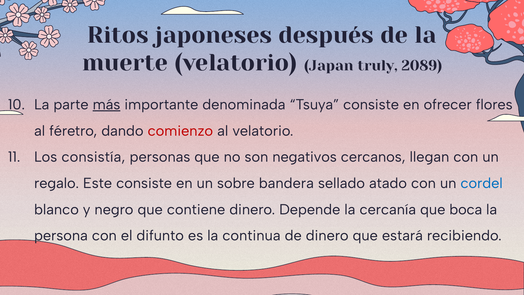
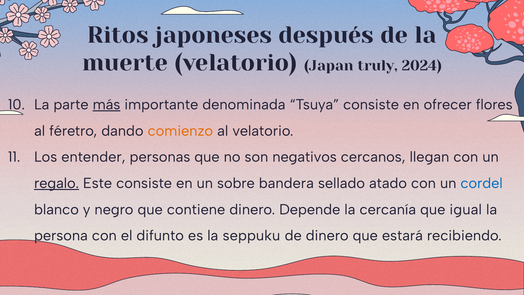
2089: 2089 -> 2024
comienzo colour: red -> orange
consistía: consistía -> entender
regalo underline: none -> present
boca: boca -> igual
continua: continua -> seppuku
